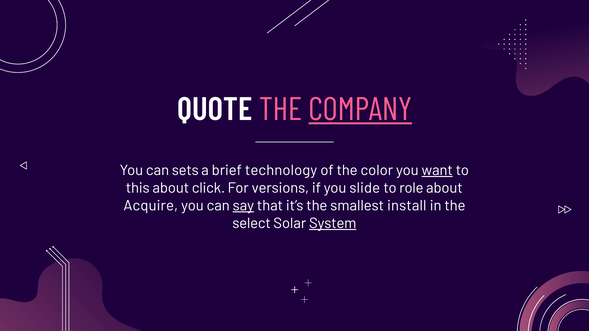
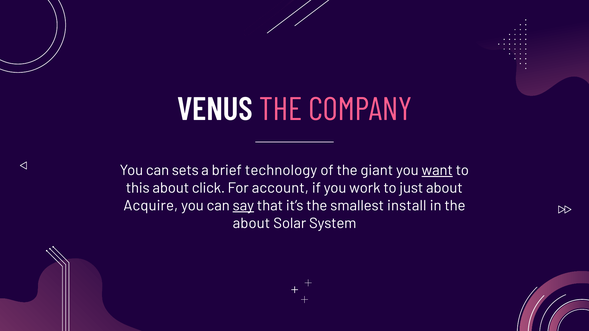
QUOTE: QUOTE -> VENUS
COMPANY underline: present -> none
color: color -> giant
versions: versions -> account
slide: slide -> work
role: role -> just
select at (252, 223): select -> about
System underline: present -> none
